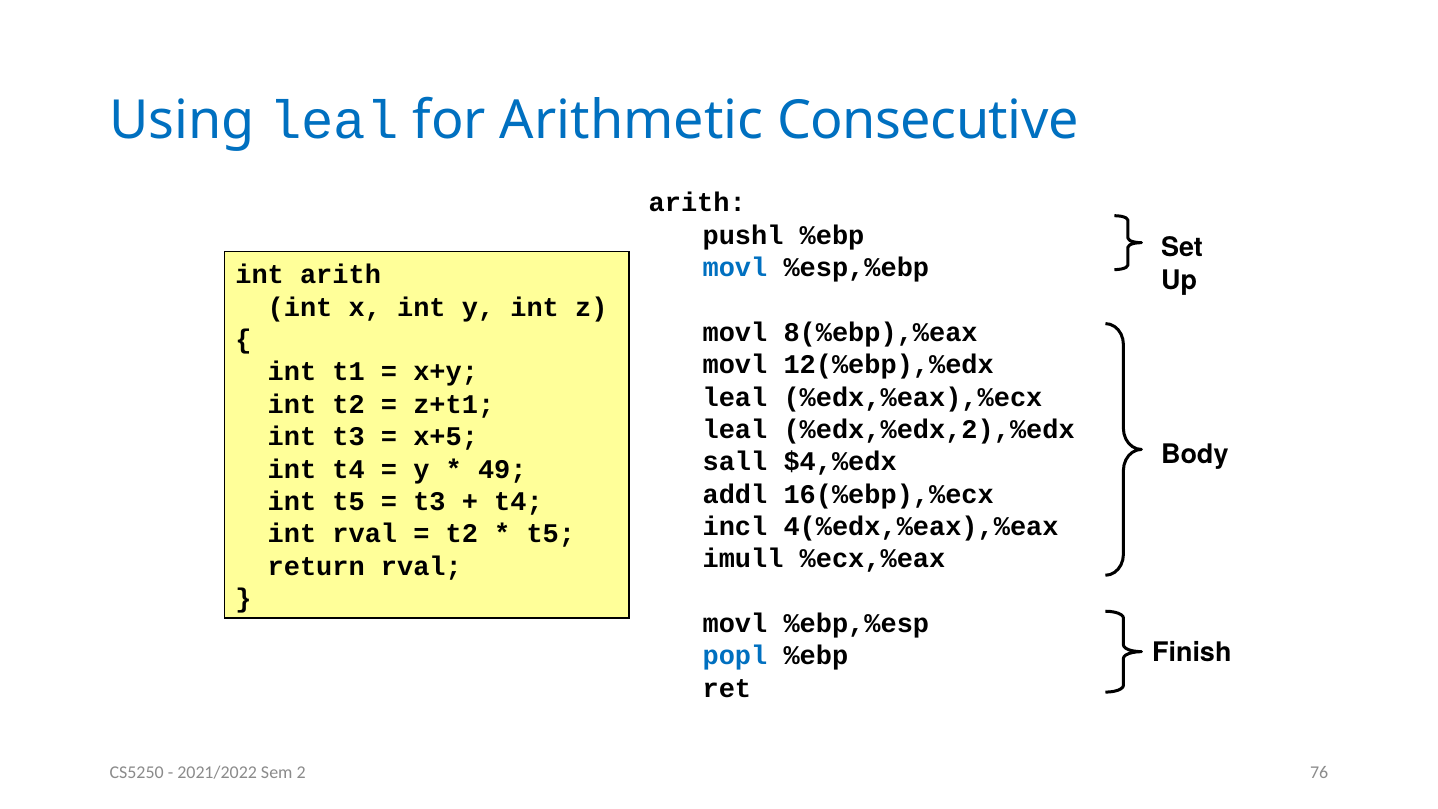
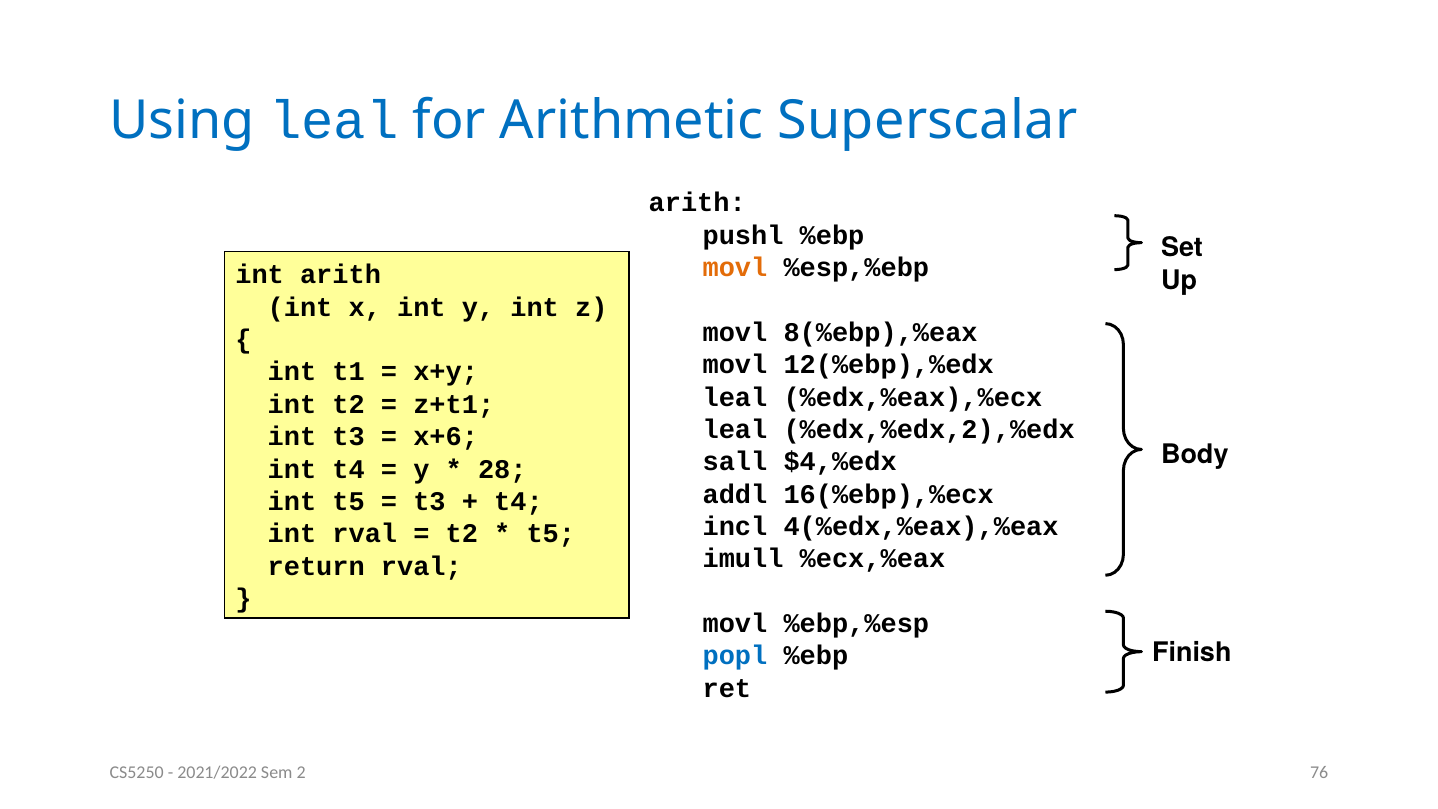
Consecutive: Consecutive -> Superscalar
movl at (735, 268) colour: blue -> orange
x+5: x+5 -> x+6
49: 49 -> 28
